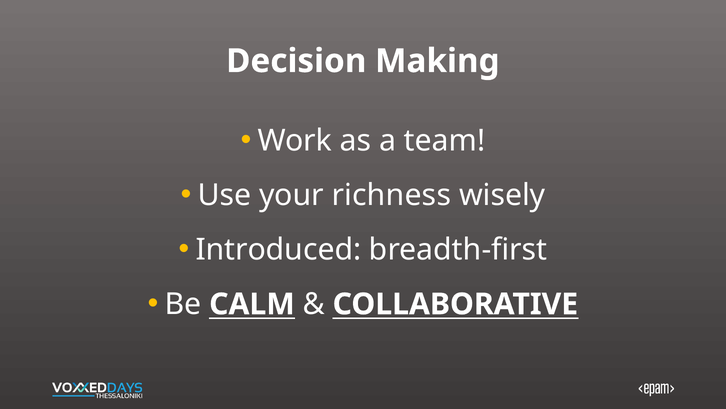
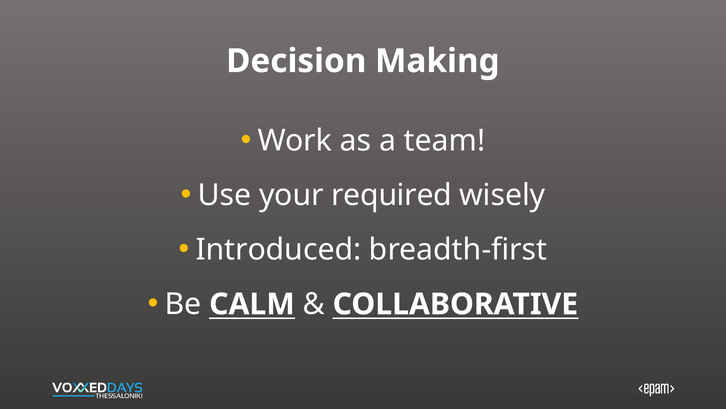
richness: richness -> required
